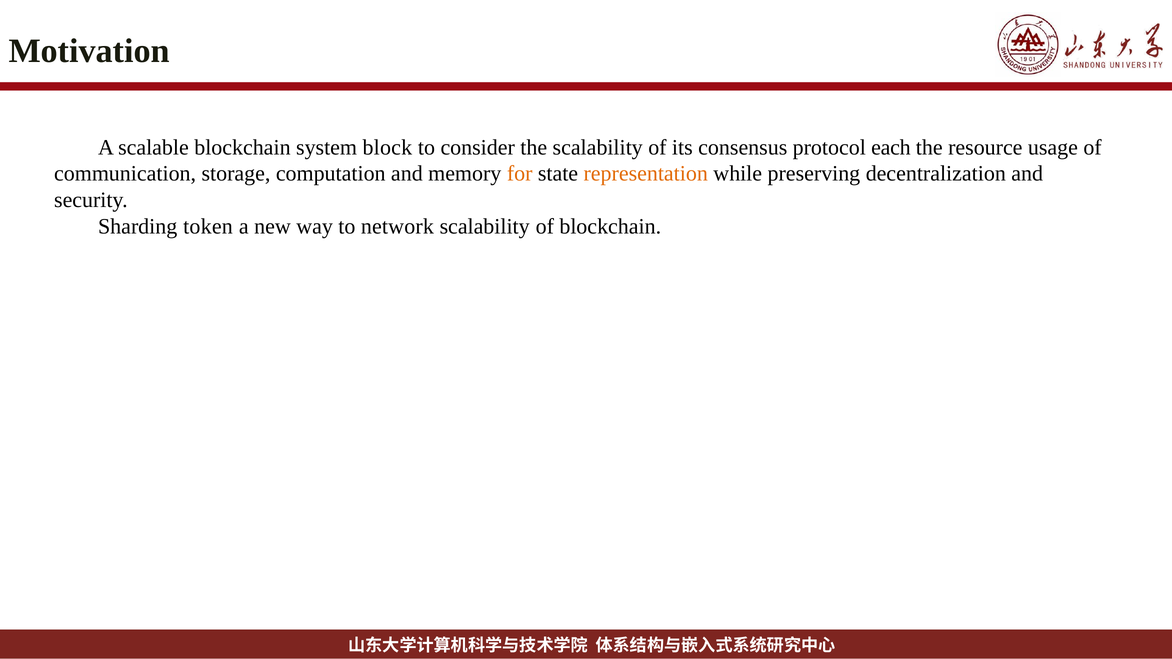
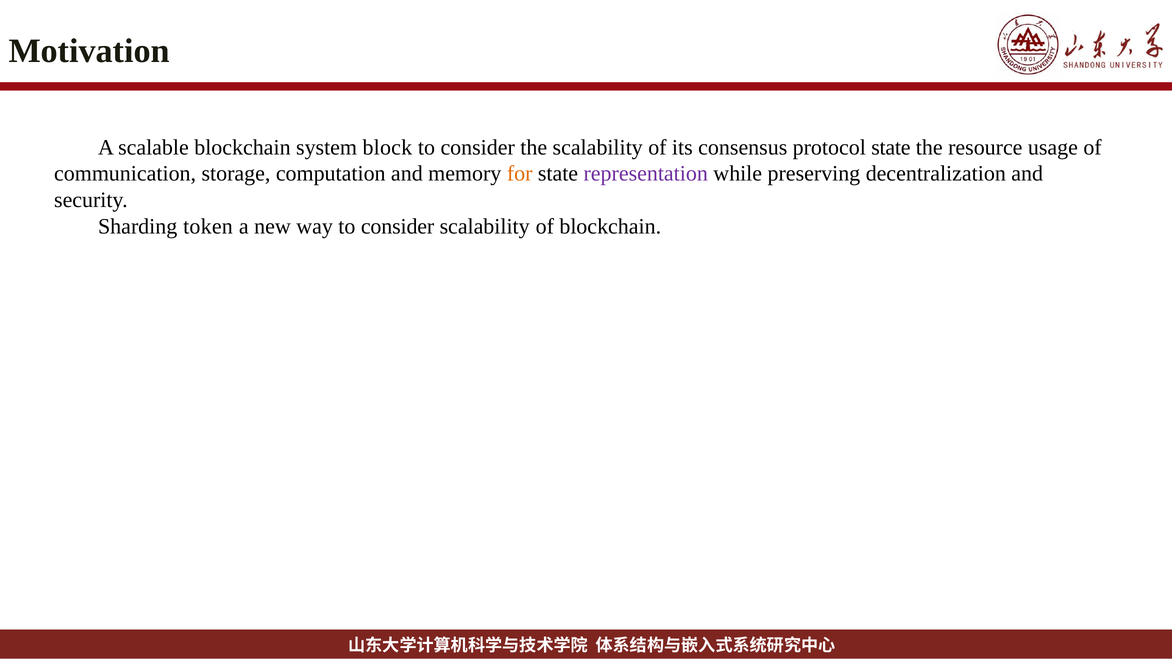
protocol each: each -> state
representation colour: orange -> purple
way to network: network -> consider
